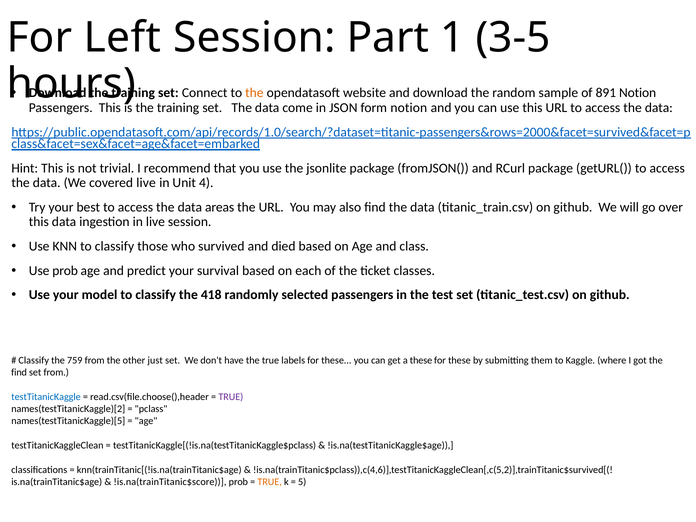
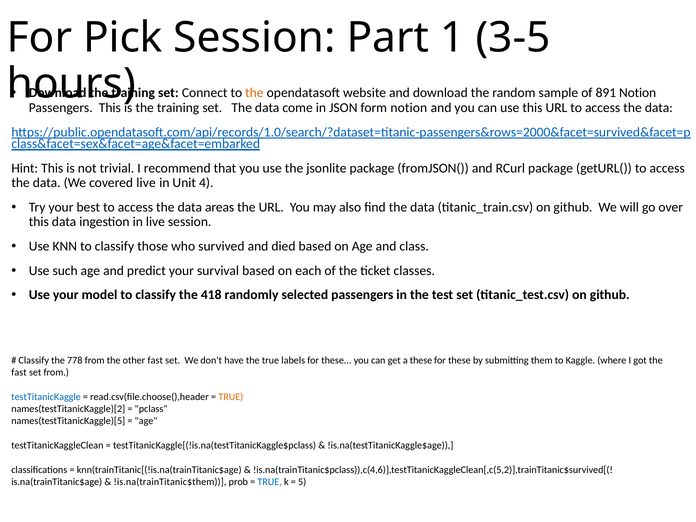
Left: Left -> Pick
Use prob: prob -> such
759: 759 -> 778
other just: just -> fast
find at (19, 372): find -> fast
TRUE at (231, 397) colour: purple -> orange
!is.na(trainTitanic$score: !is.na(trainTitanic$score -> !is.na(trainTitanic$them
TRUE at (270, 482) colour: orange -> blue
